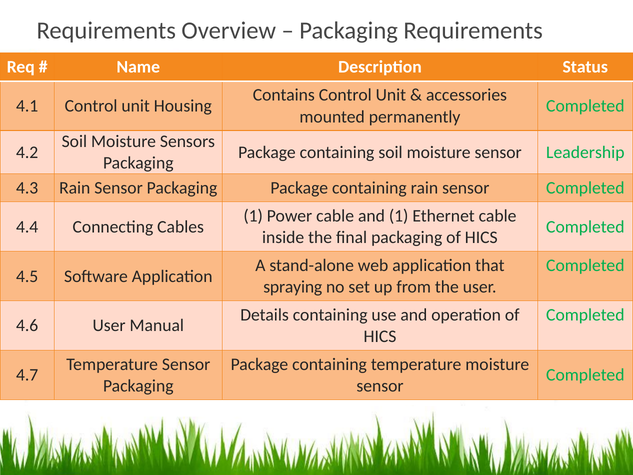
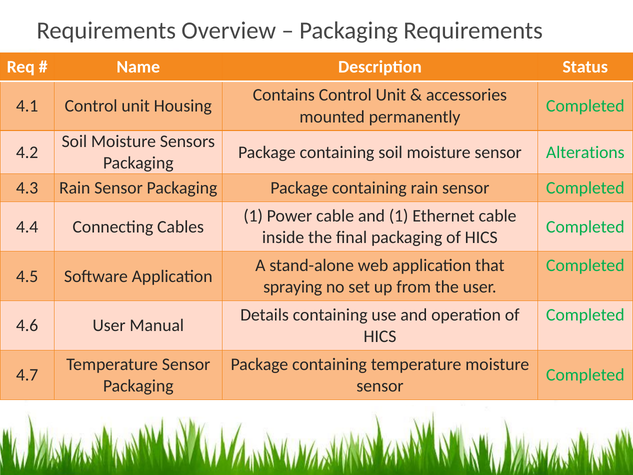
Leadership: Leadership -> Alterations
